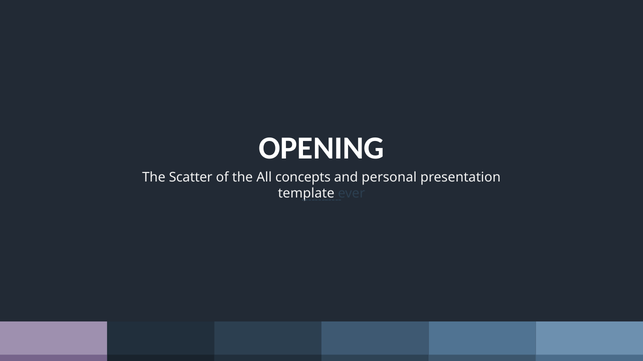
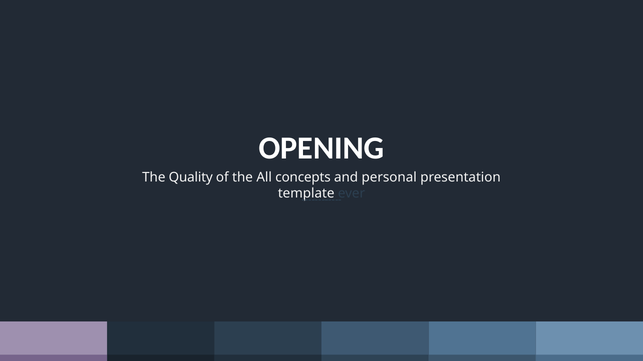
Scatter: Scatter -> Quality
